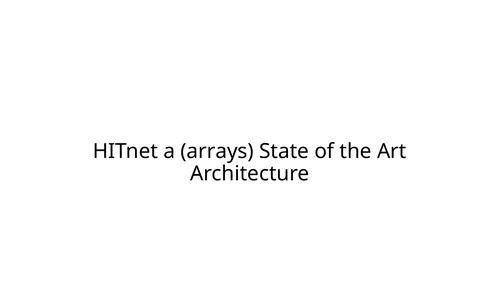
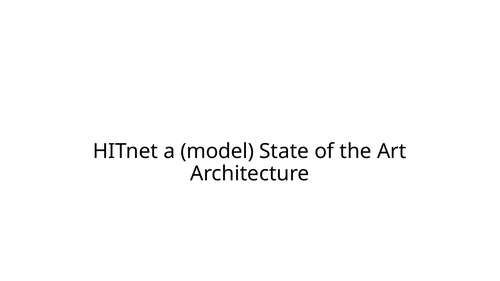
arrays: arrays -> model
